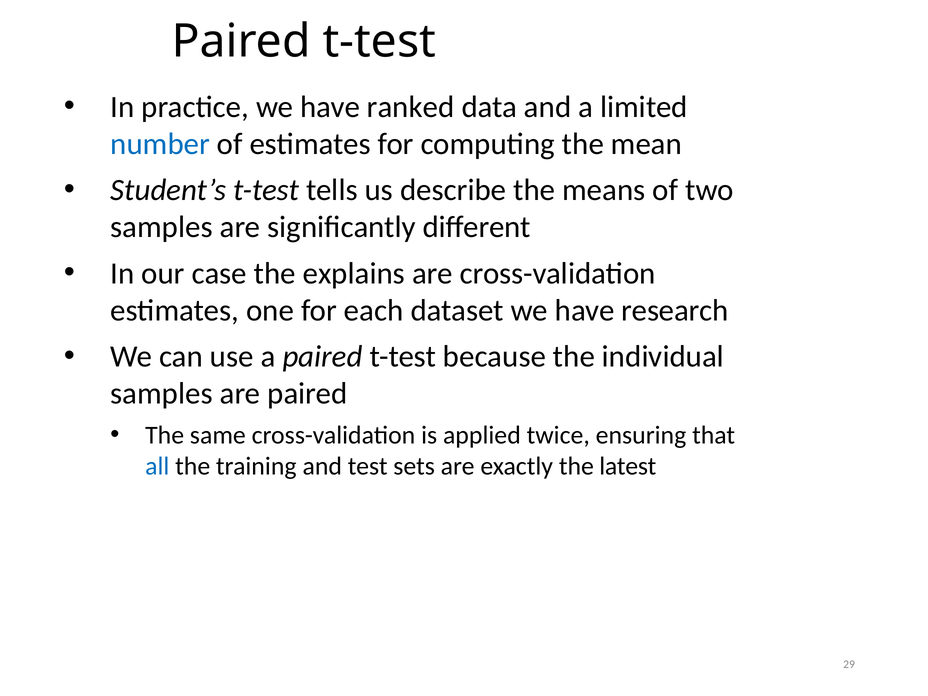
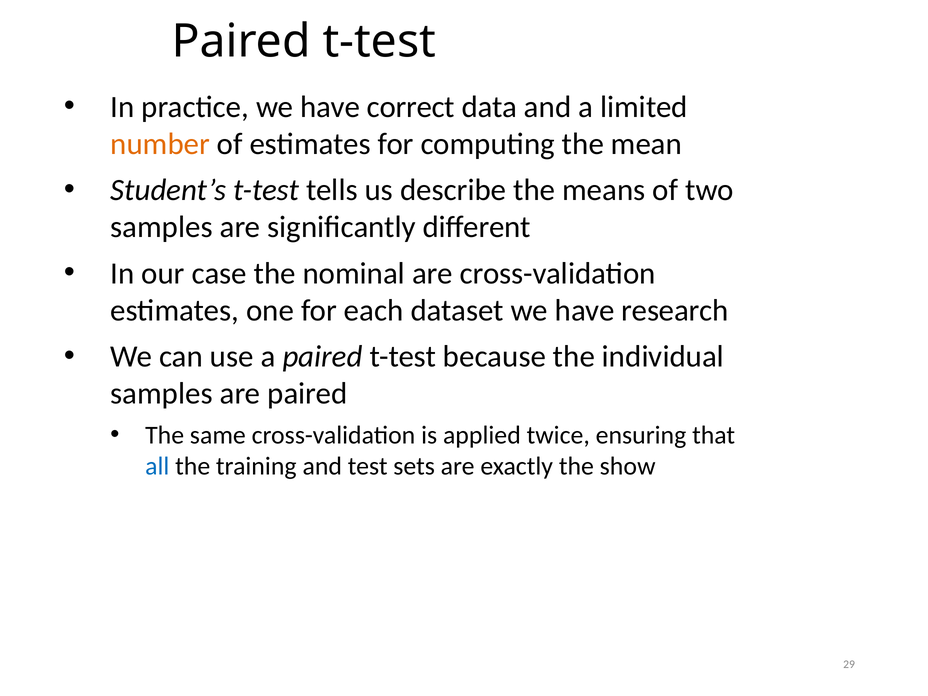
ranked: ranked -> correct
number colour: blue -> orange
explains: explains -> nominal
latest: latest -> show
